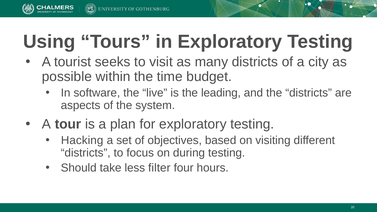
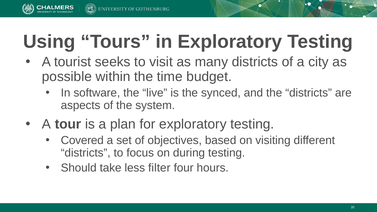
leading: leading -> synced
Hacking: Hacking -> Covered
